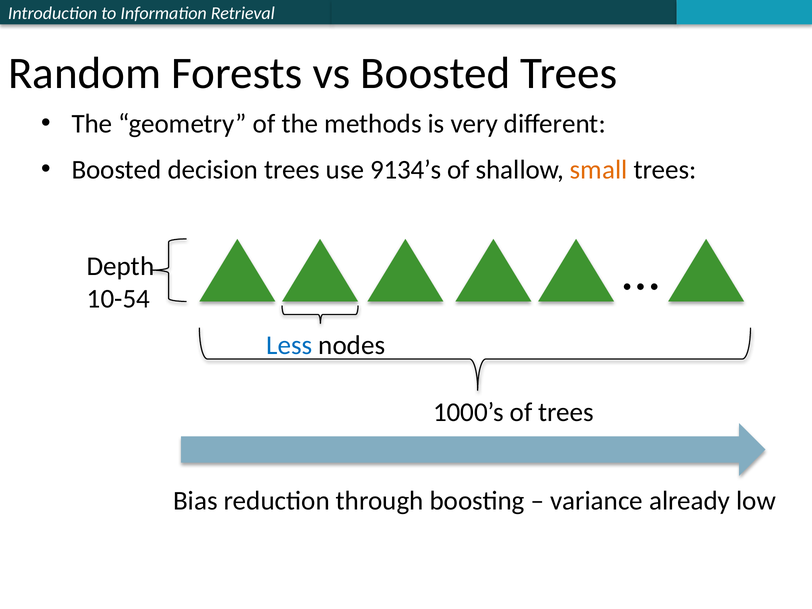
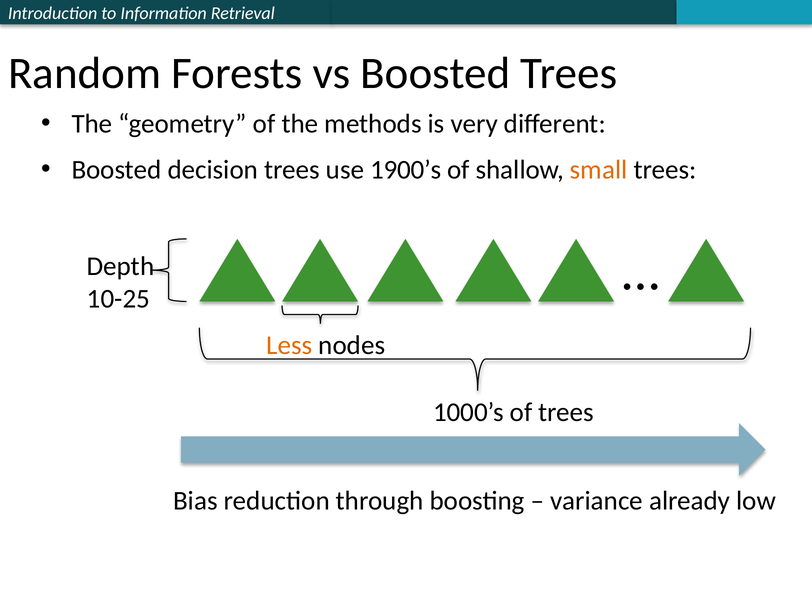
9134’s: 9134’s -> 1900’s
10-54: 10-54 -> 10-25
Less colour: blue -> orange
